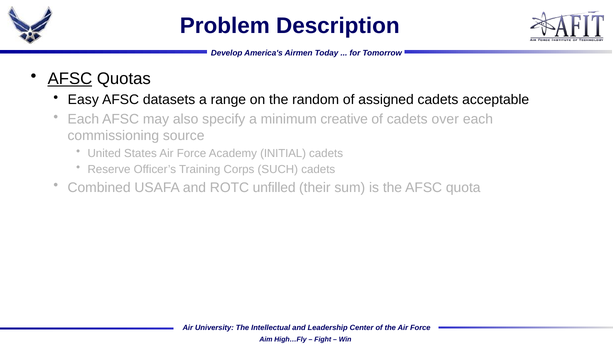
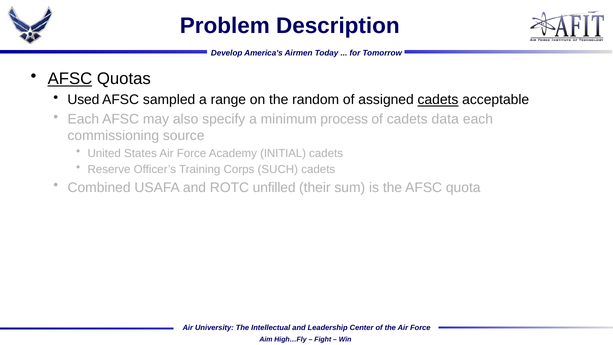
Easy: Easy -> Used
datasets: datasets -> sampled
cadets at (438, 100) underline: none -> present
creative: creative -> process
over: over -> data
